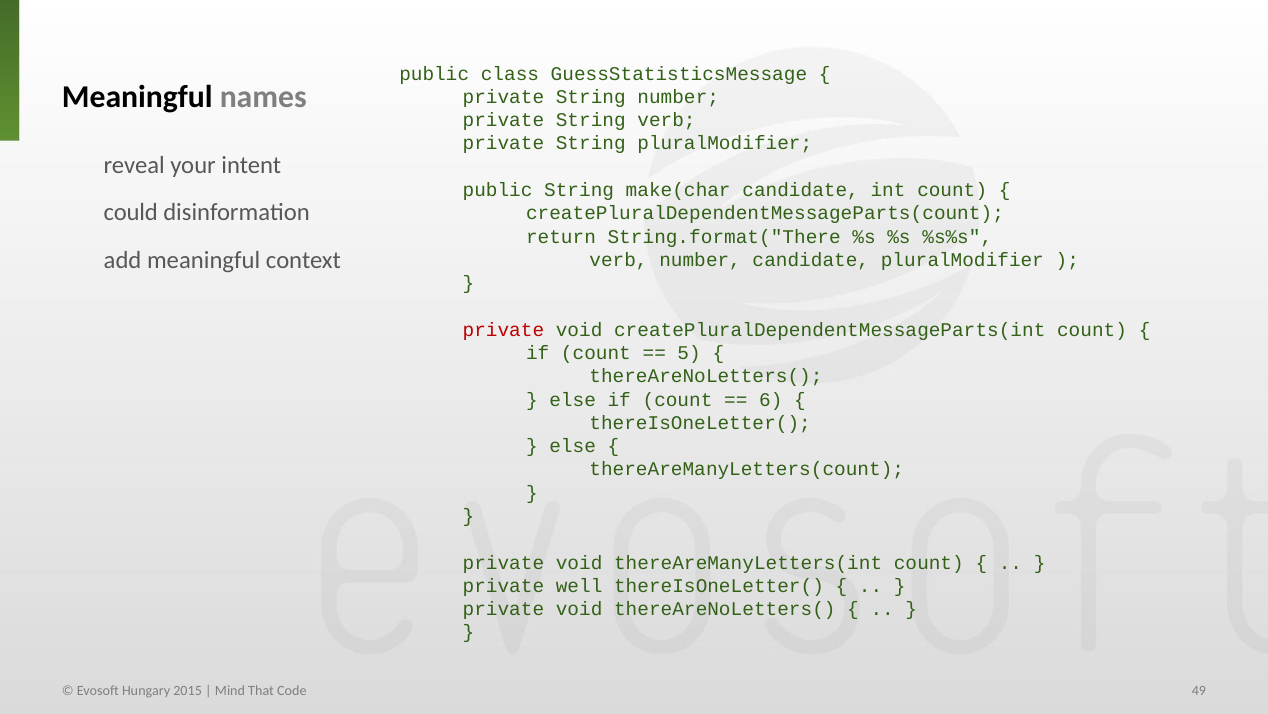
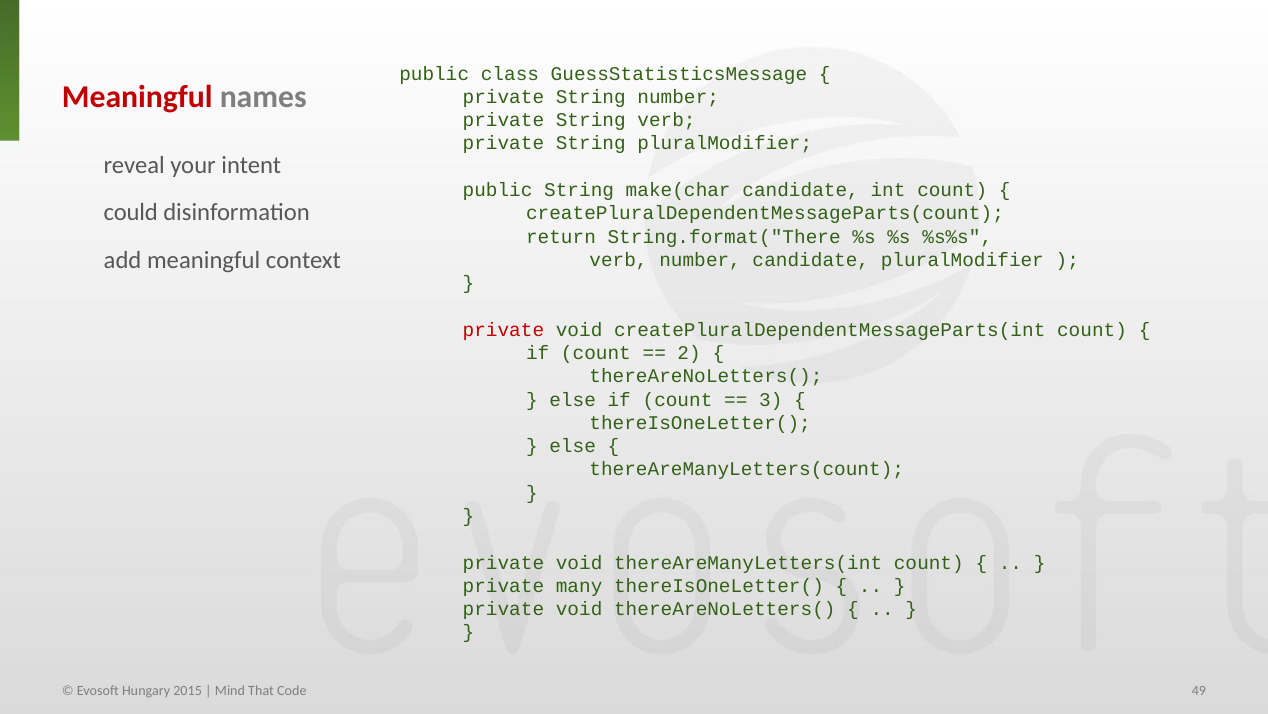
Meaningful at (137, 97) colour: black -> red
5: 5 -> 2
6: 6 -> 3
well: well -> many
